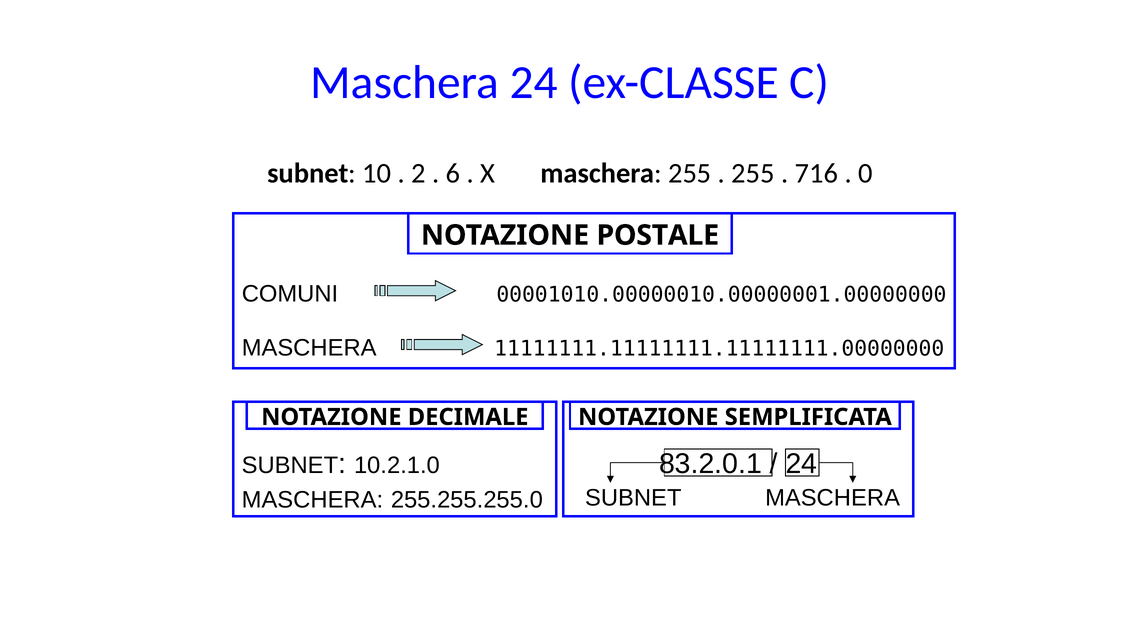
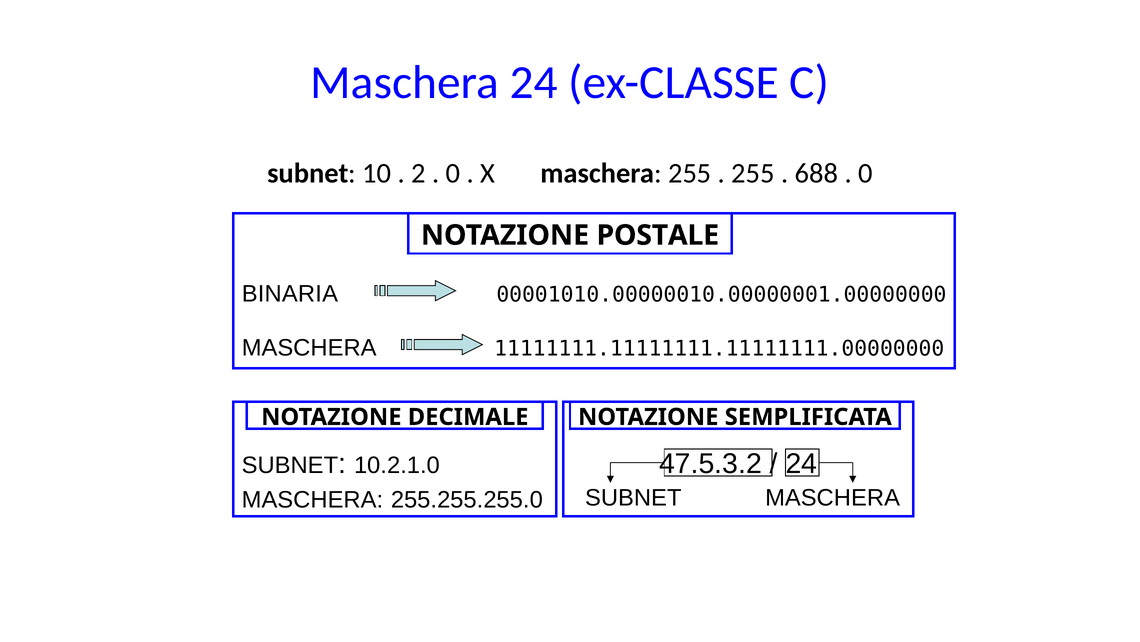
6 at (453, 173): 6 -> 0
716: 716 -> 688
COMUNI: COMUNI -> BINARIA
83.2.0.1: 83.2.0.1 -> 47.5.3.2
